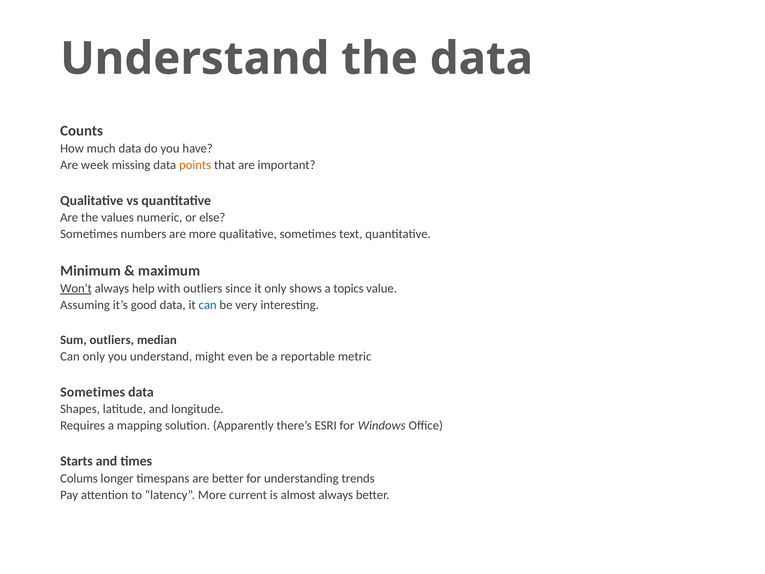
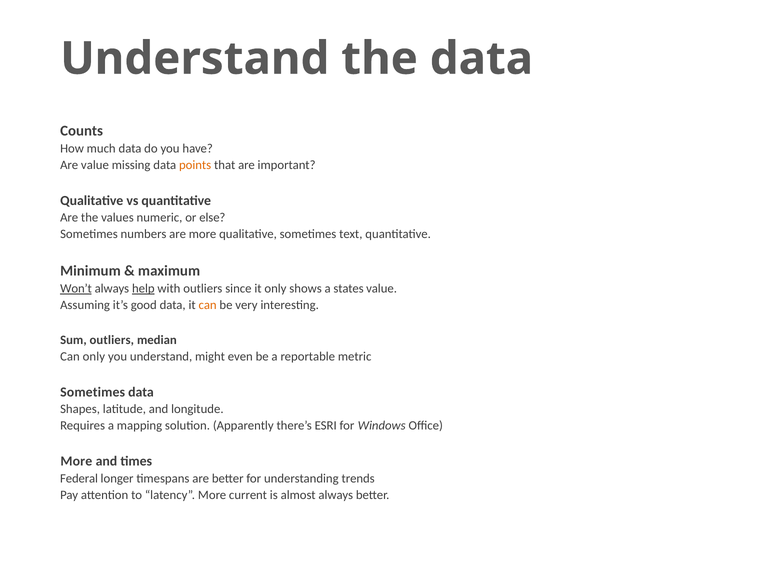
Are week: week -> value
help underline: none -> present
topics: topics -> states
can at (208, 305) colour: blue -> orange
Starts at (76, 461): Starts -> More
Colums: Colums -> Federal
